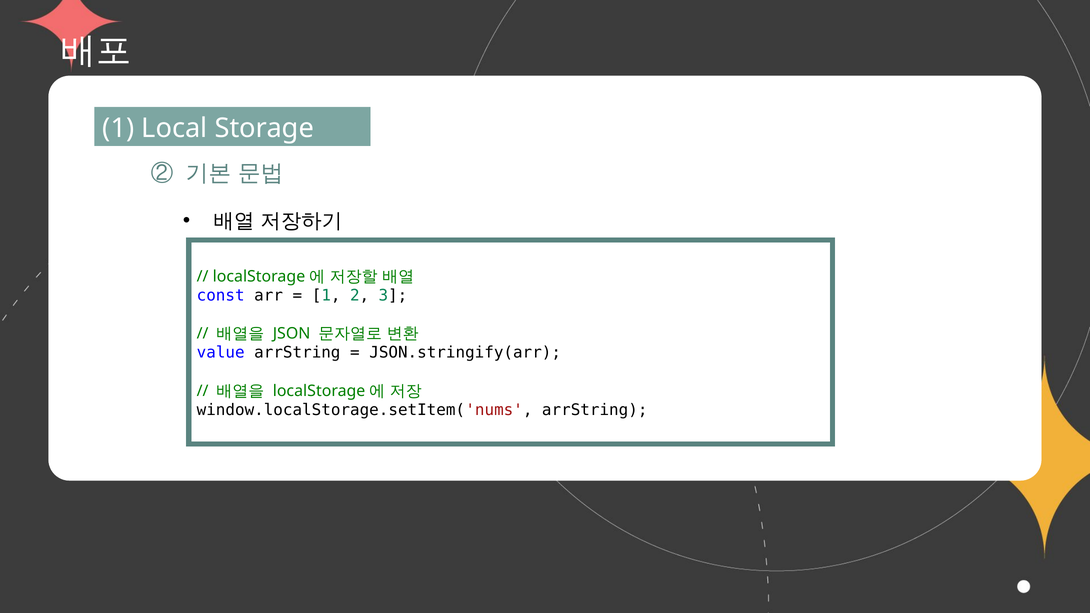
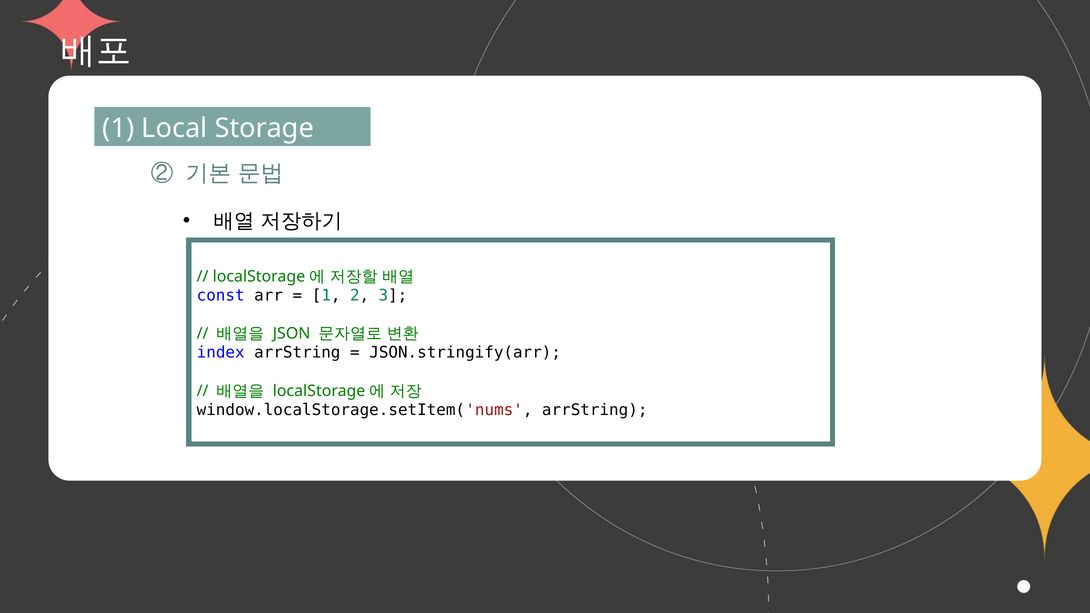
value: value -> index
